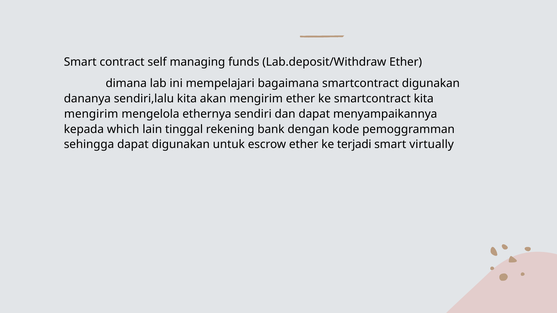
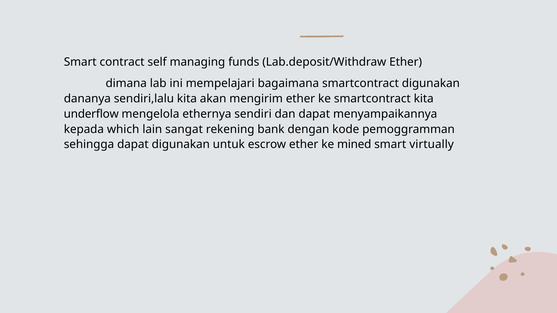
mengirim at (91, 114): mengirim -> underflow
tinggal: tinggal -> sangat
terjadi: terjadi -> mined
